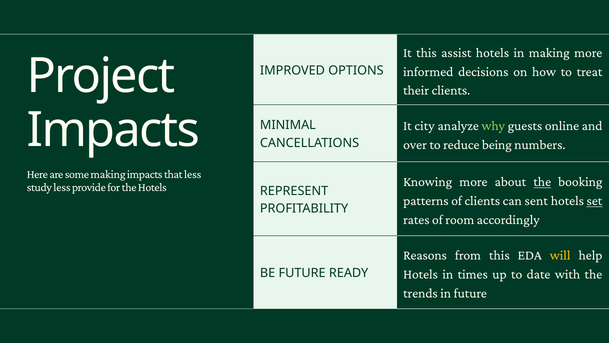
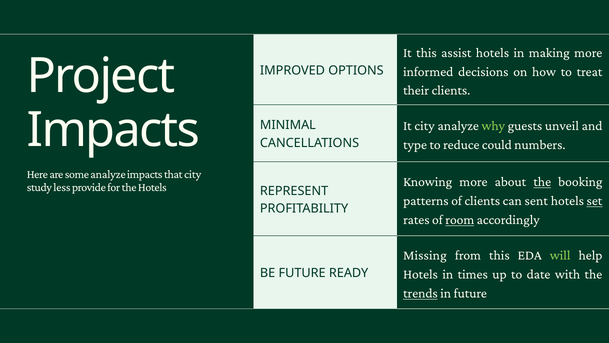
online: online -> unveil
over: over -> type
being: being -> could
some making: making -> analyze
that less: less -> city
room underline: none -> present
Reasons: Reasons -> Missing
will colour: yellow -> light green
trends underline: none -> present
